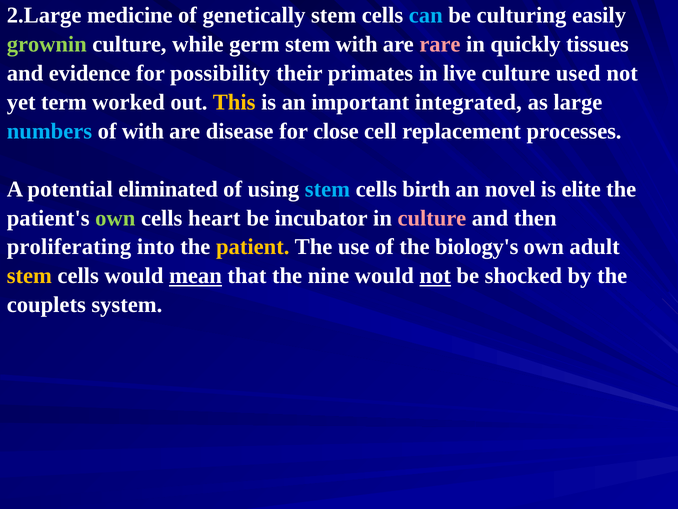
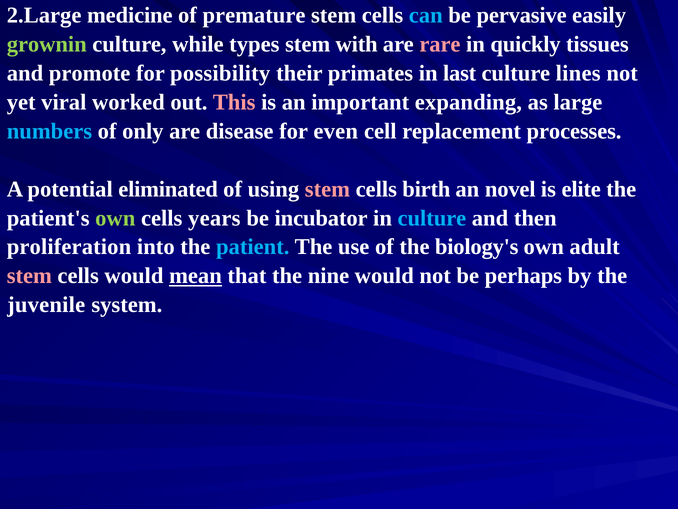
genetically: genetically -> premature
culturing: culturing -> pervasive
germ: germ -> types
evidence: evidence -> promote
live: live -> last
used: used -> lines
term: term -> viral
This colour: yellow -> pink
integrated: integrated -> expanding
of with: with -> only
close: close -> even
stem at (327, 189) colour: light blue -> pink
heart: heart -> years
culture at (432, 218) colour: pink -> light blue
proliferating: proliferating -> proliferation
patient colour: yellow -> light blue
stem at (29, 276) colour: yellow -> pink
not at (435, 276) underline: present -> none
shocked: shocked -> perhaps
couplets: couplets -> juvenile
